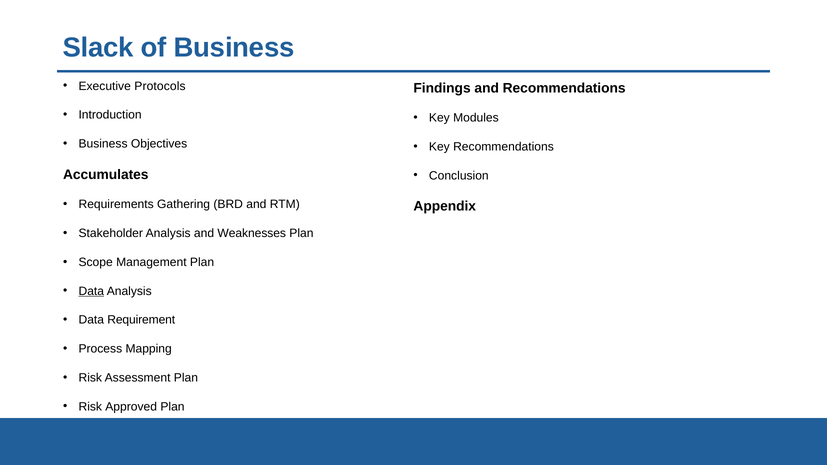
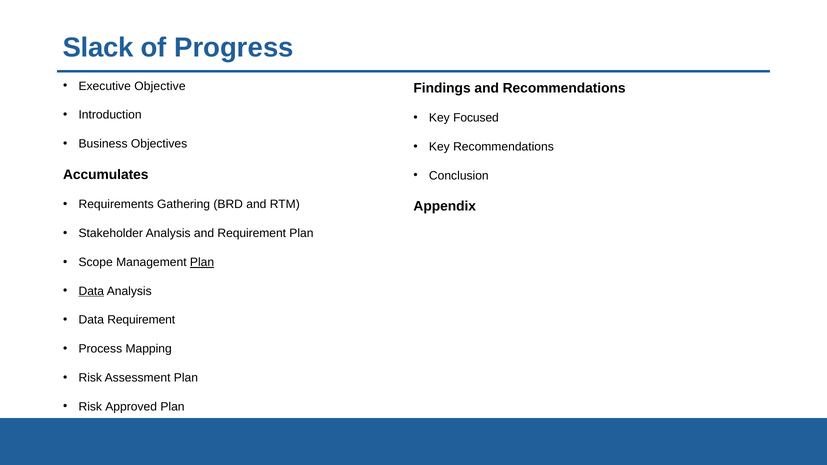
of Business: Business -> Progress
Protocols: Protocols -> Objective
Modules: Modules -> Focused
and Weaknesses: Weaknesses -> Requirement
Plan at (202, 262) underline: none -> present
